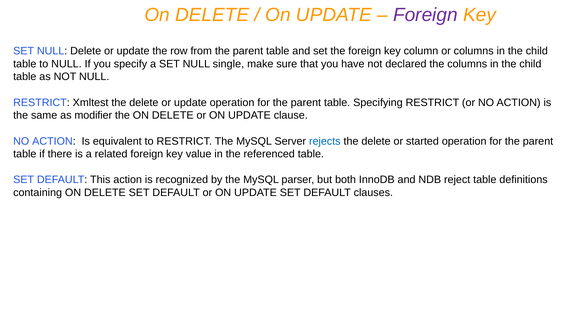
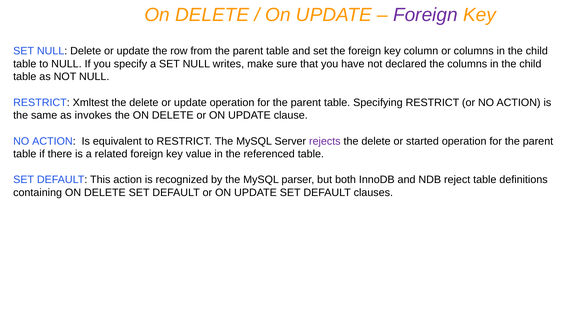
single: single -> writes
modifier: modifier -> invokes
rejects colour: blue -> purple
